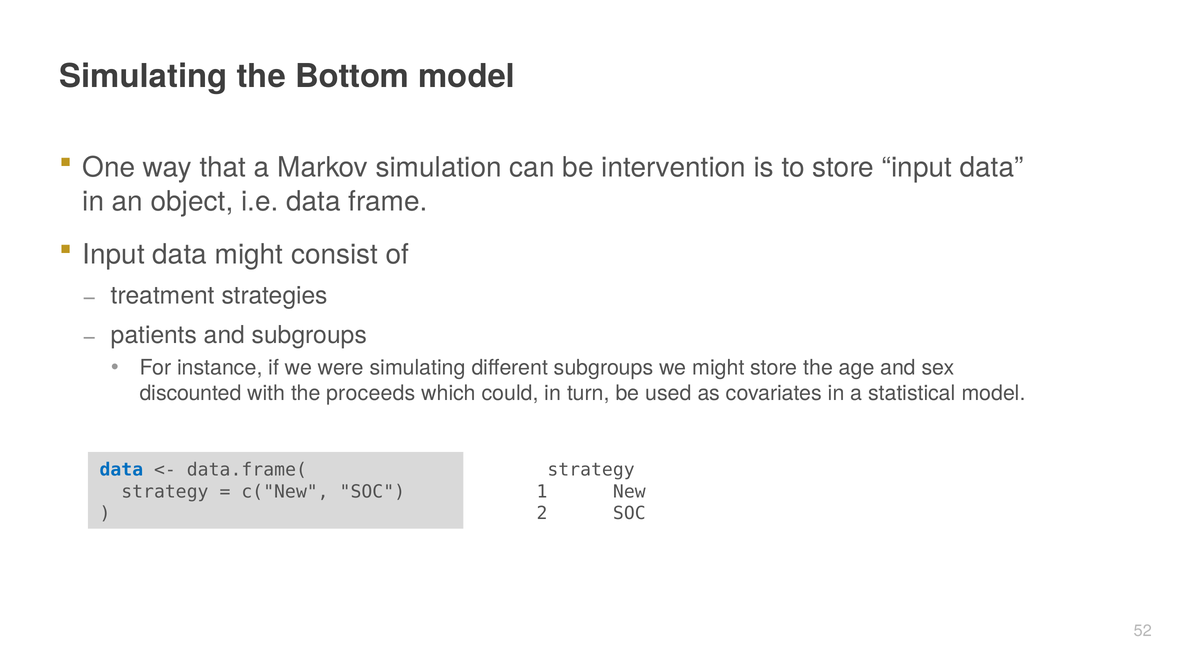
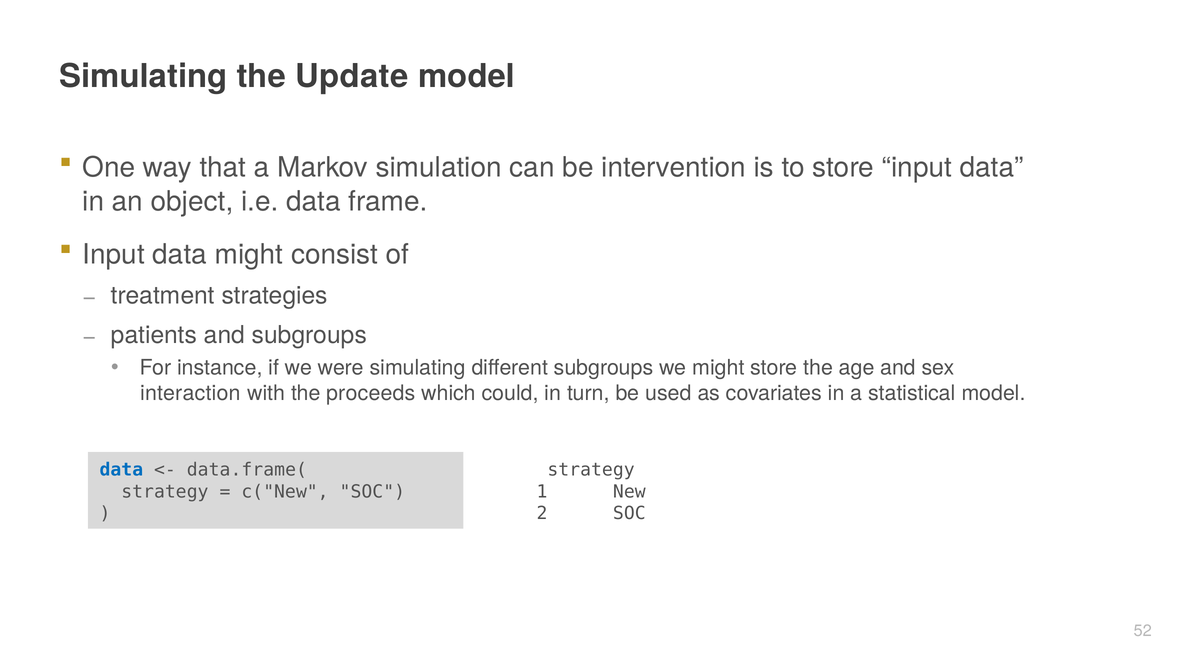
Bottom: Bottom -> Update
discounted: discounted -> interaction
